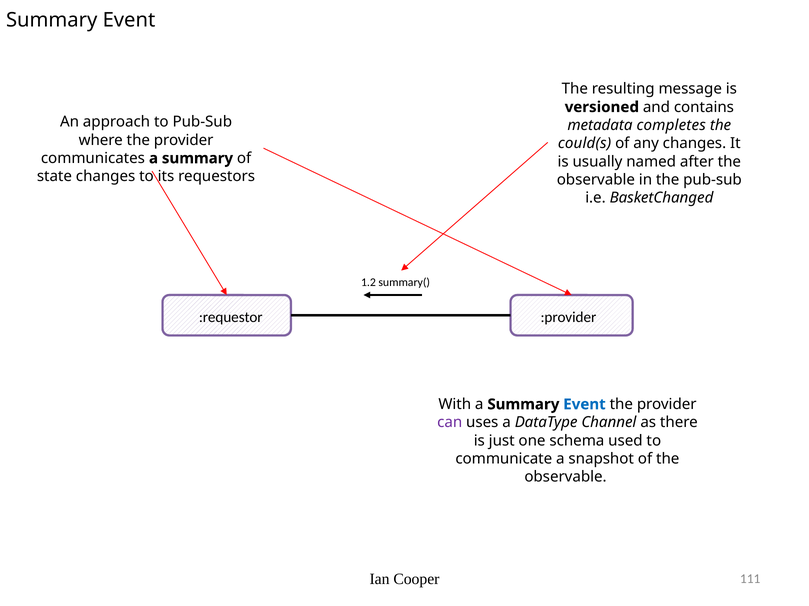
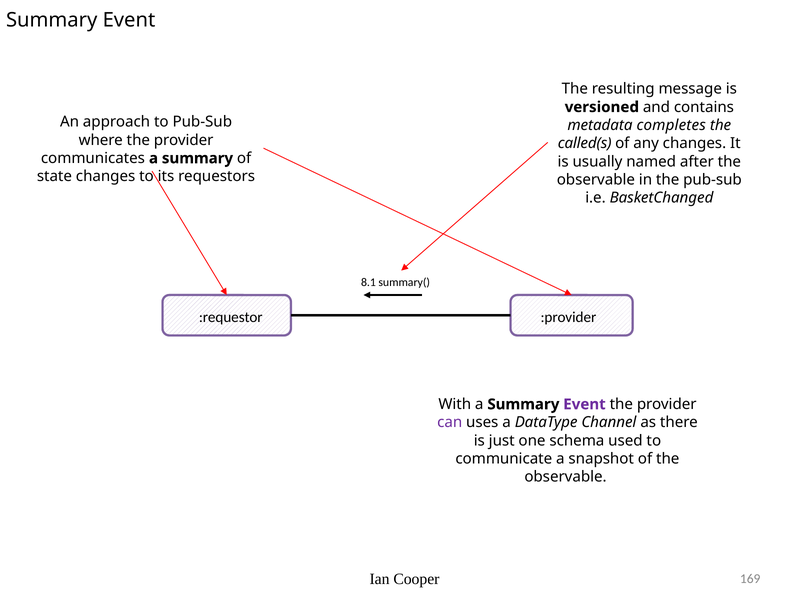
could(s: could(s -> called(s
1.2: 1.2 -> 8.1
Event at (584, 405) colour: blue -> purple
111: 111 -> 169
